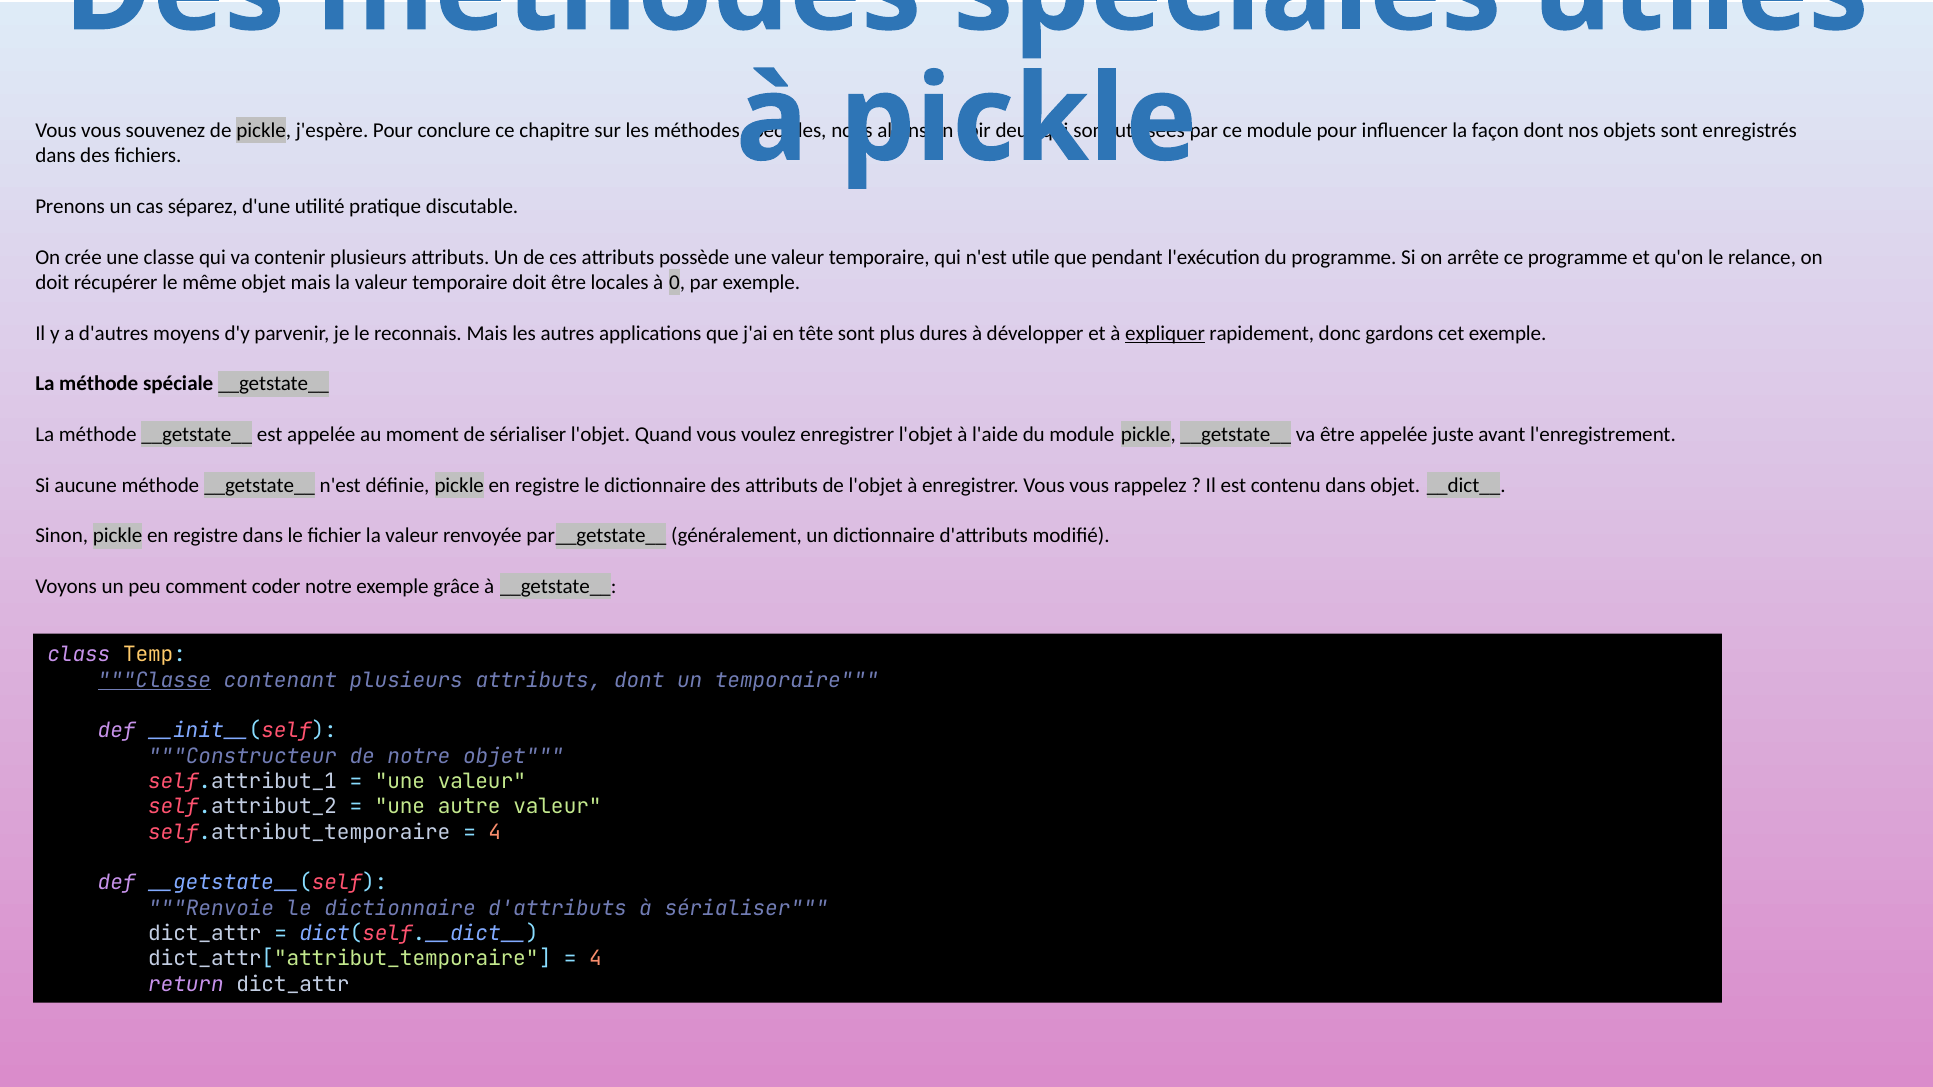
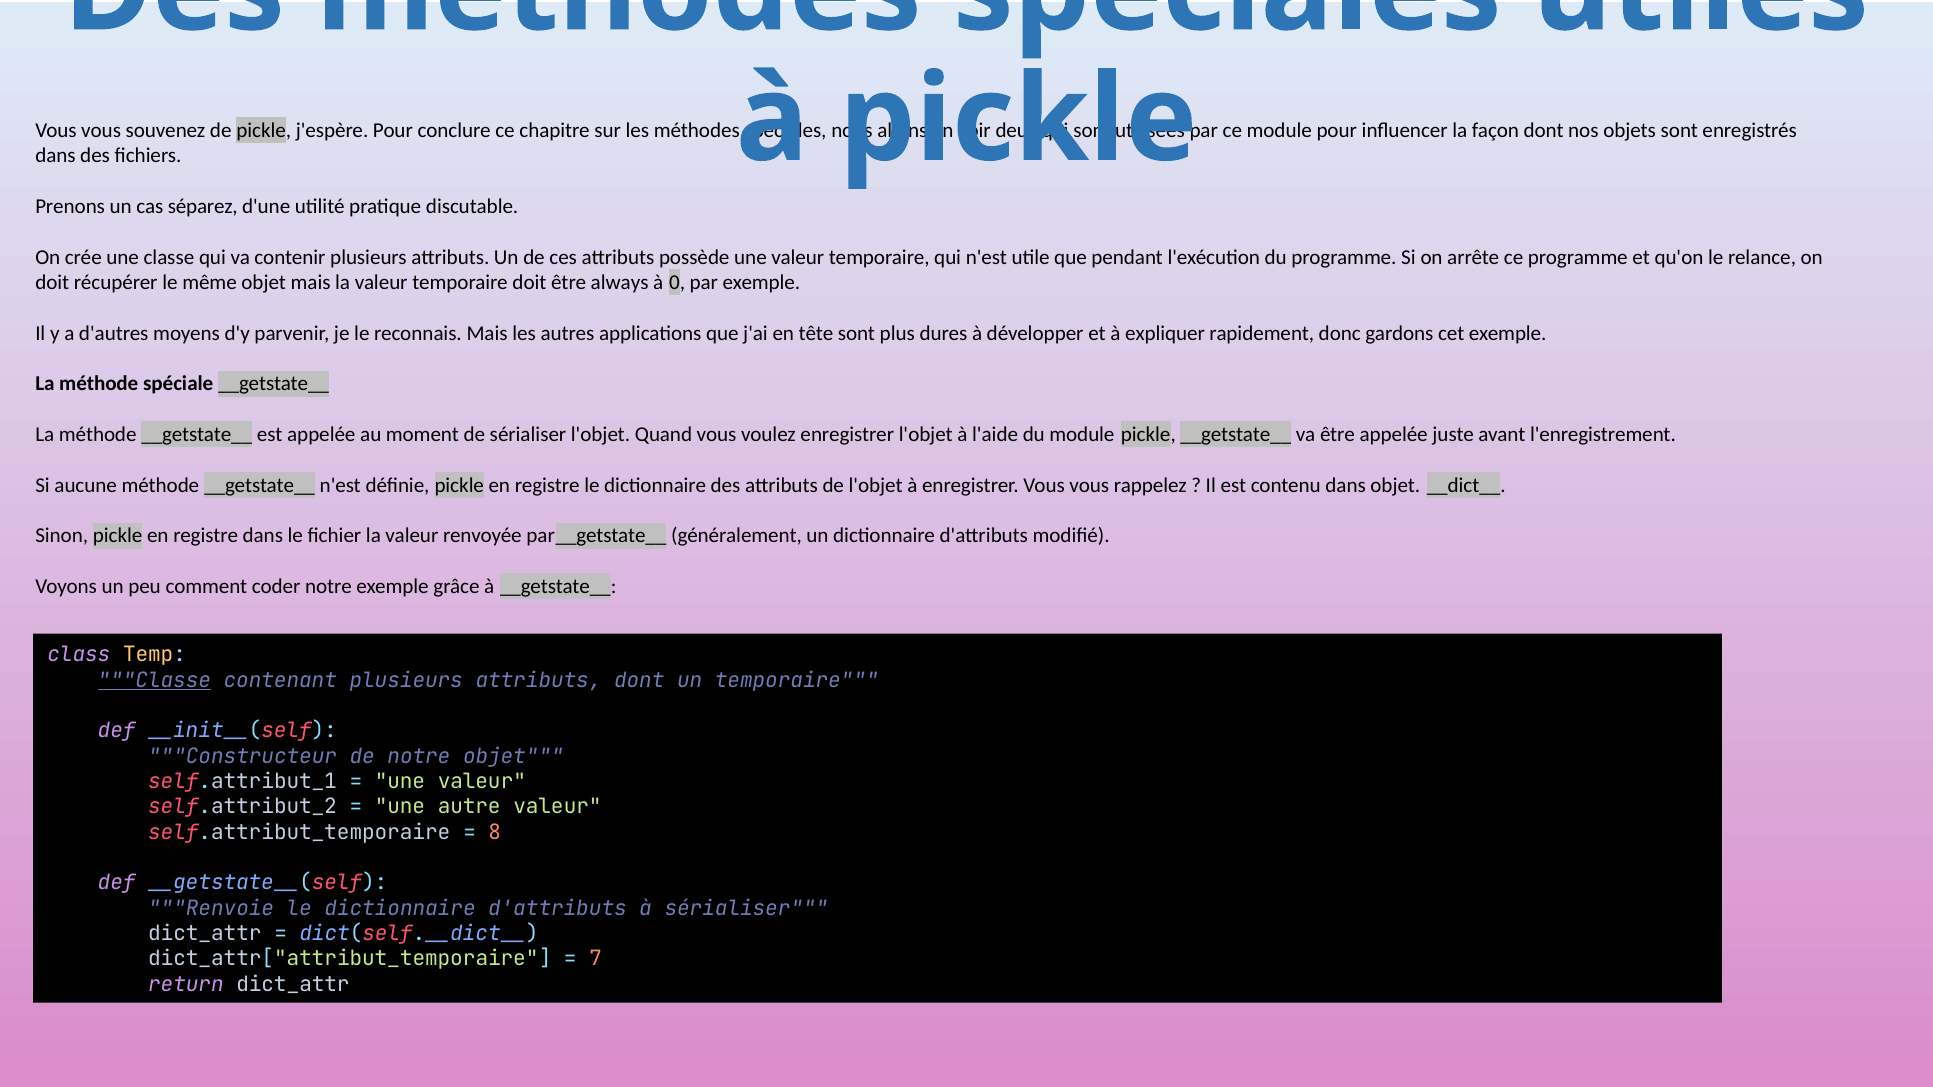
locales: locales -> always
expliquer underline: present -> none
4 at (495, 833): 4 -> 8
4 at (595, 959): 4 -> 7
